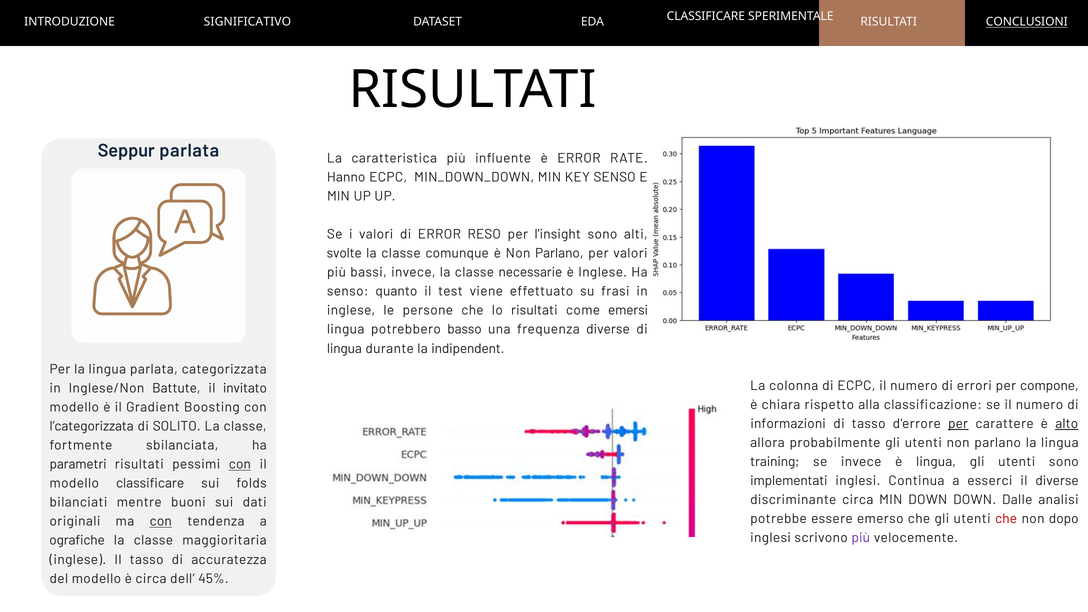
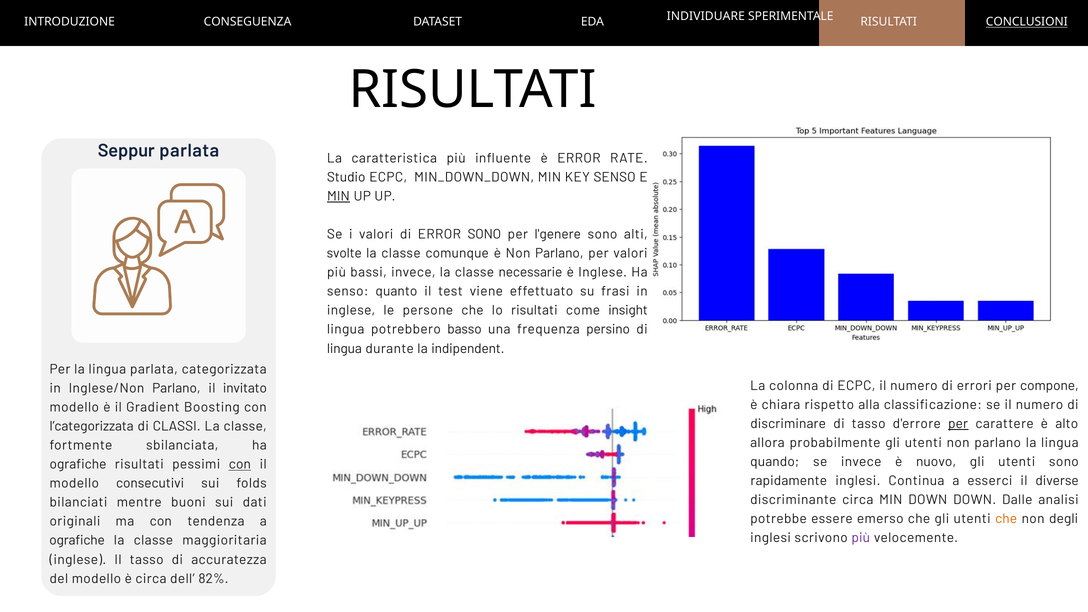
SIGNIFICATIVO: SIGNIFICATIVO -> CONSEGUENZA
EDA CLASSIFICARE: CLASSIFICARE -> INDIVIDUARE
Hanno: Hanno -> Studio
MIN at (338, 196) underline: none -> present
ERROR RESO: RESO -> SONO
l'insight: l'insight -> l'genere
emersi: emersi -> insight
frequenza diverse: diverse -> persino
Inglese/Non Battute: Battute -> Parlano
informazioni: informazioni -> discriminare
alto underline: present -> none
SOLITO: SOLITO -> CLASSI
training: training -> quando
è lingua: lingua -> nuovo
parametri at (78, 464): parametri -> ografiche
implementati: implementati -> rapidamente
modello classificare: classificare -> consecutivi
che at (1006, 519) colour: red -> orange
dopo: dopo -> degli
con at (161, 521) underline: present -> none
45%: 45% -> 82%
